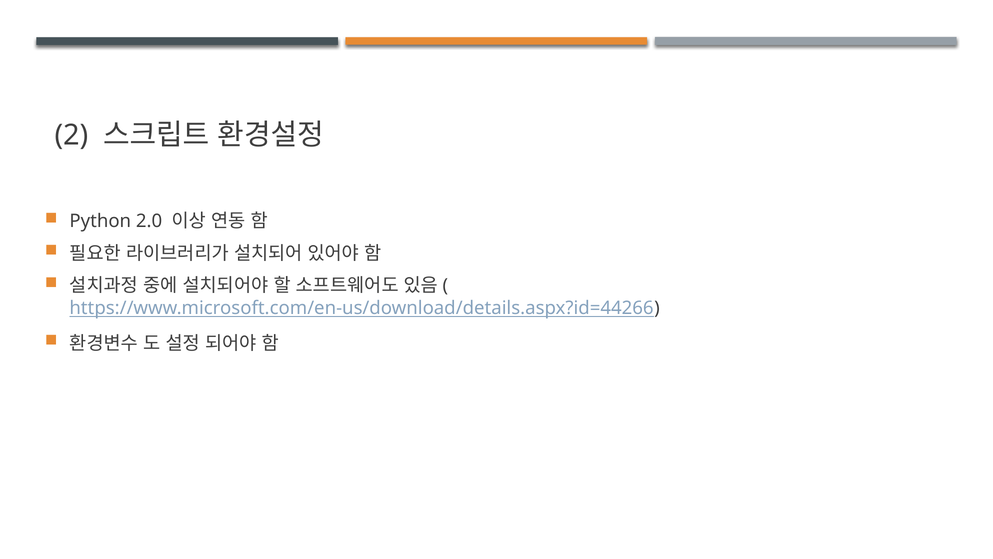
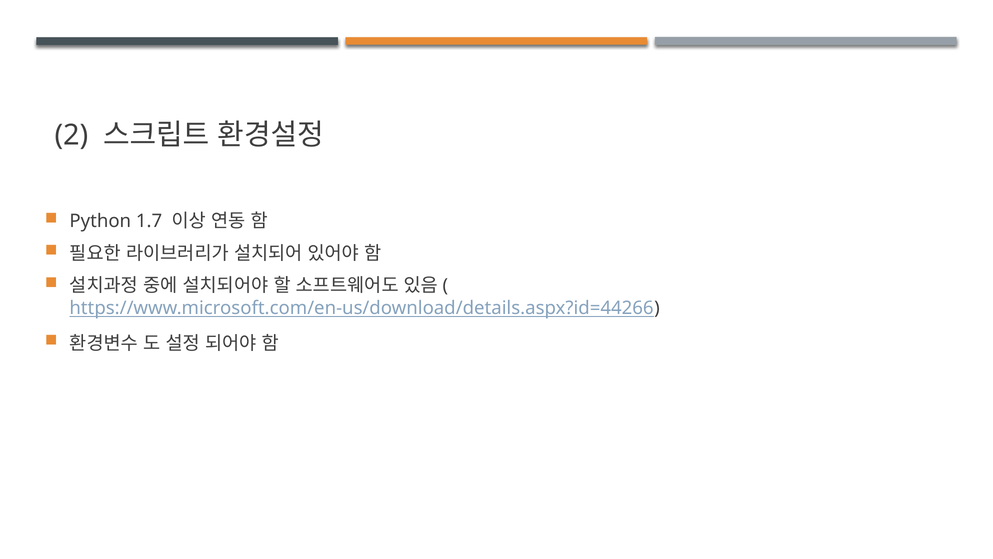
2.0: 2.0 -> 1.7
